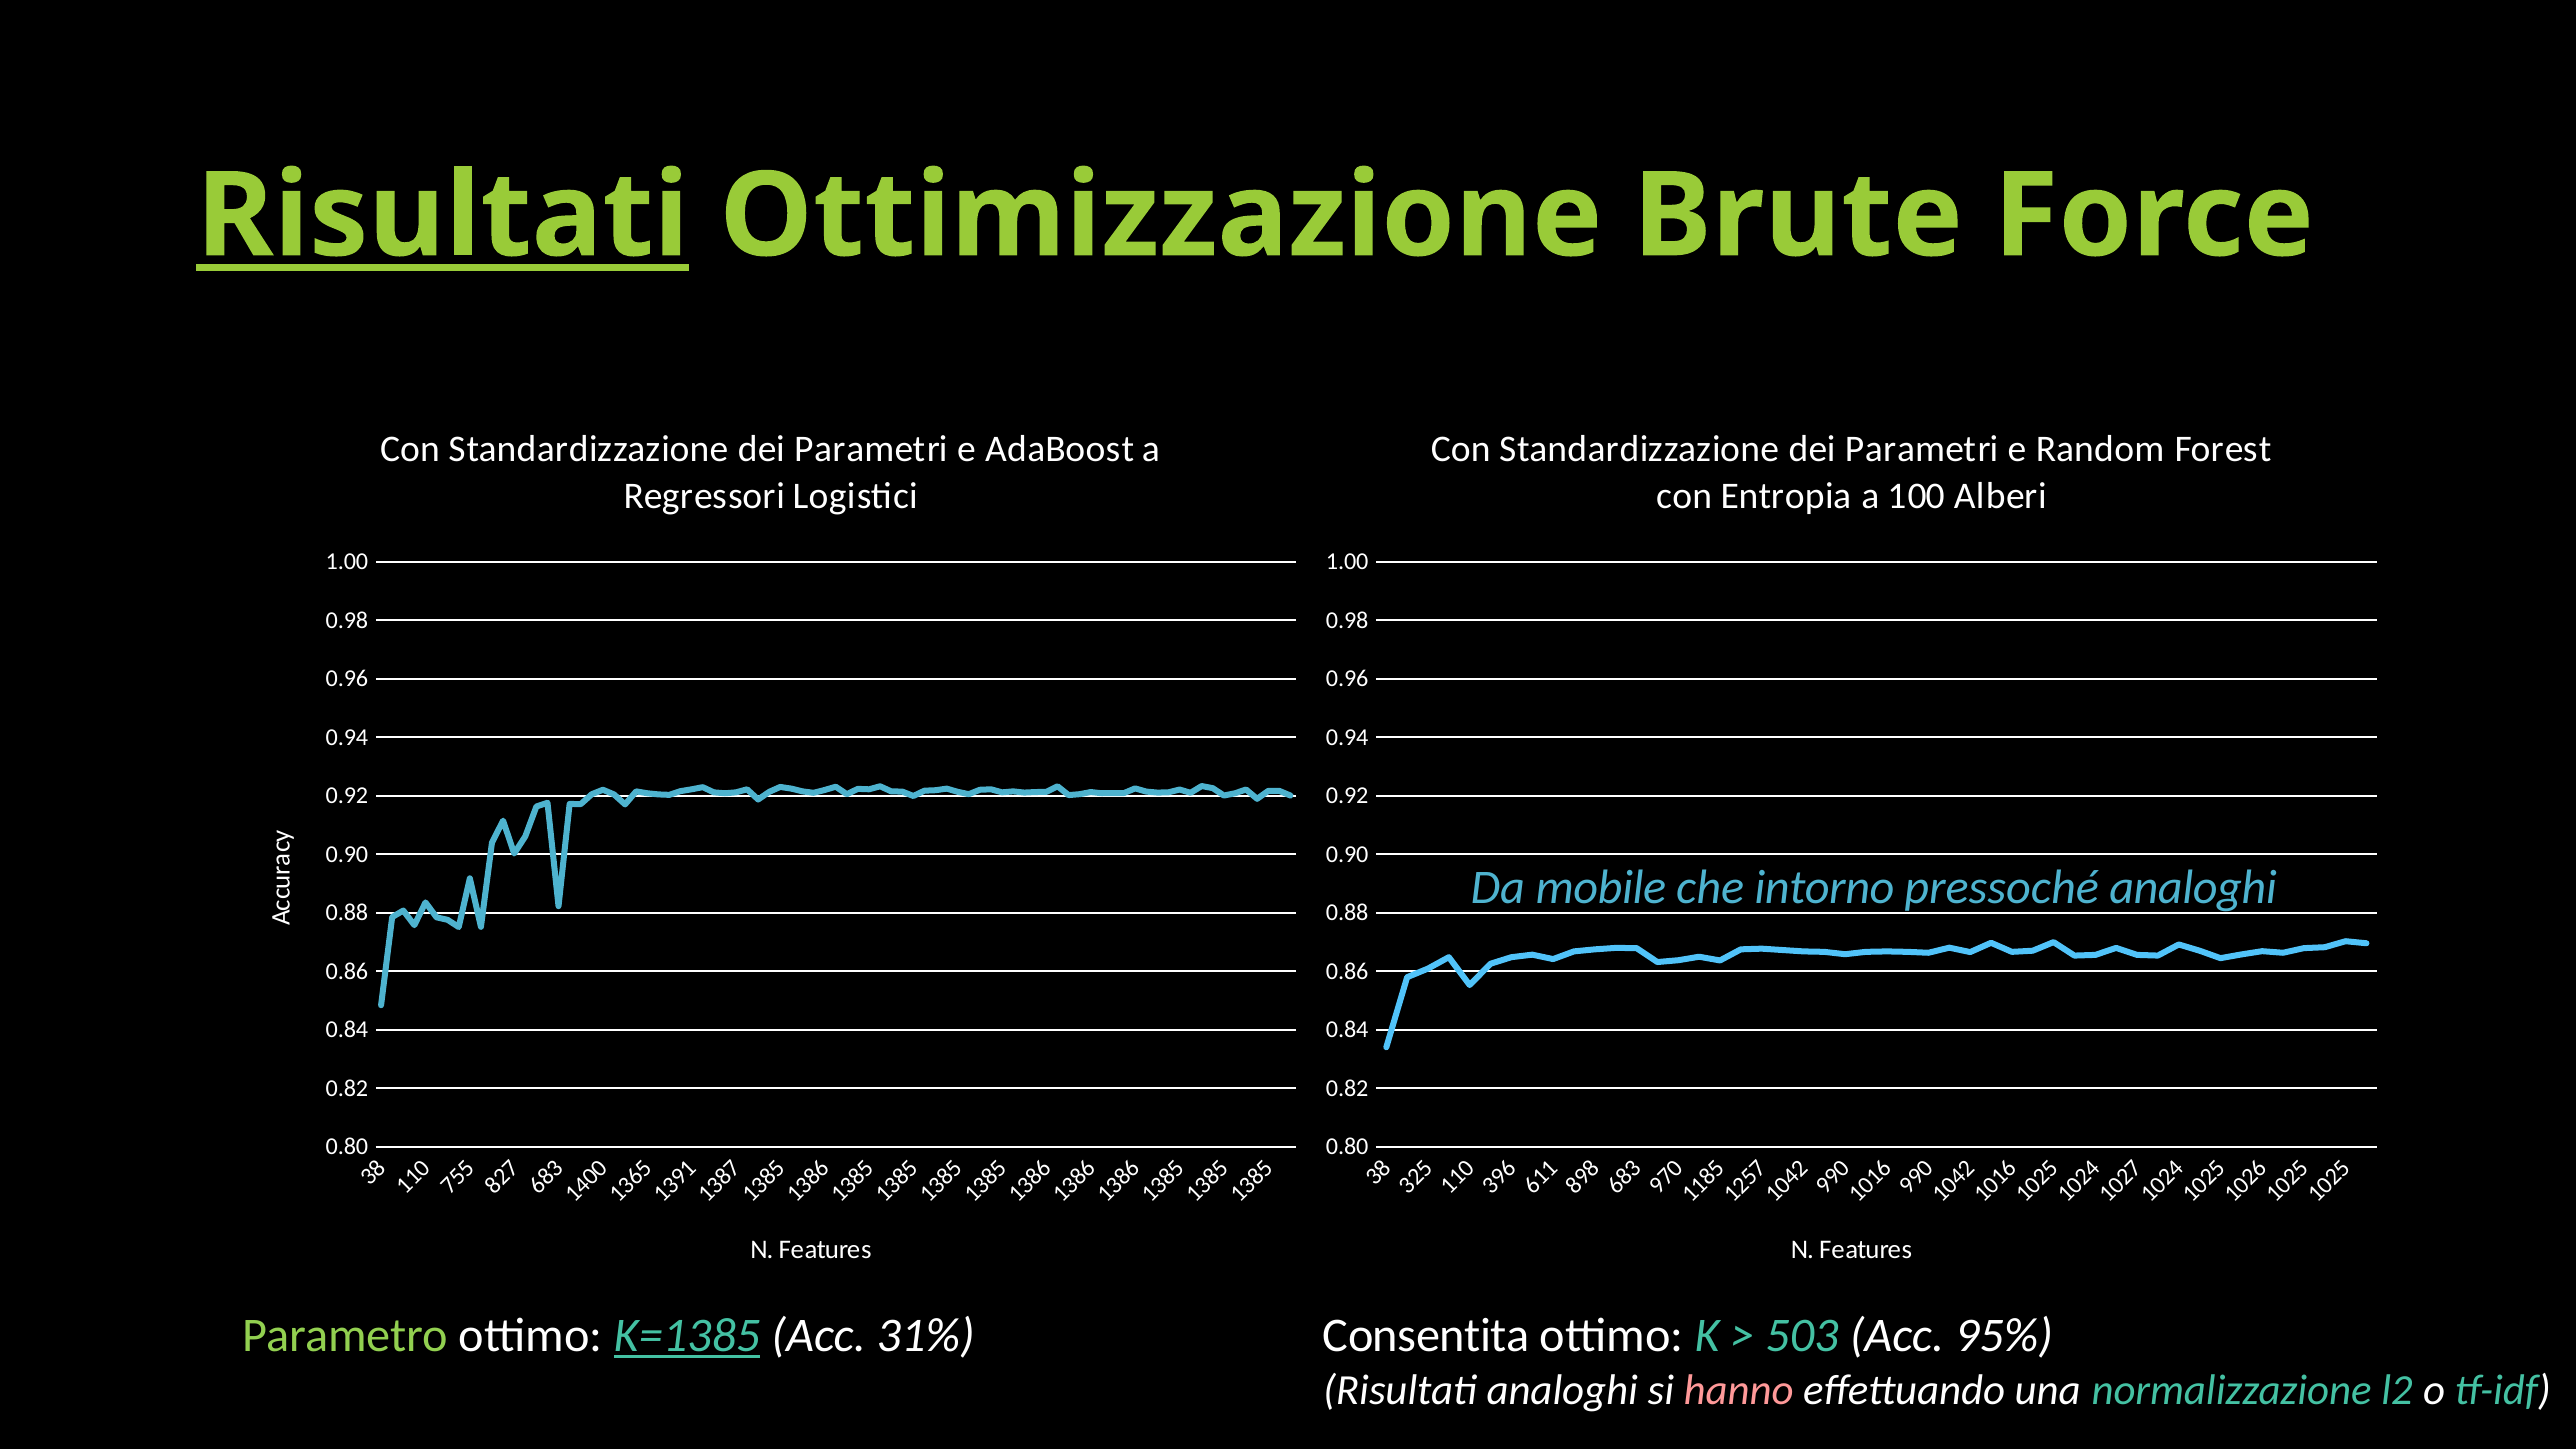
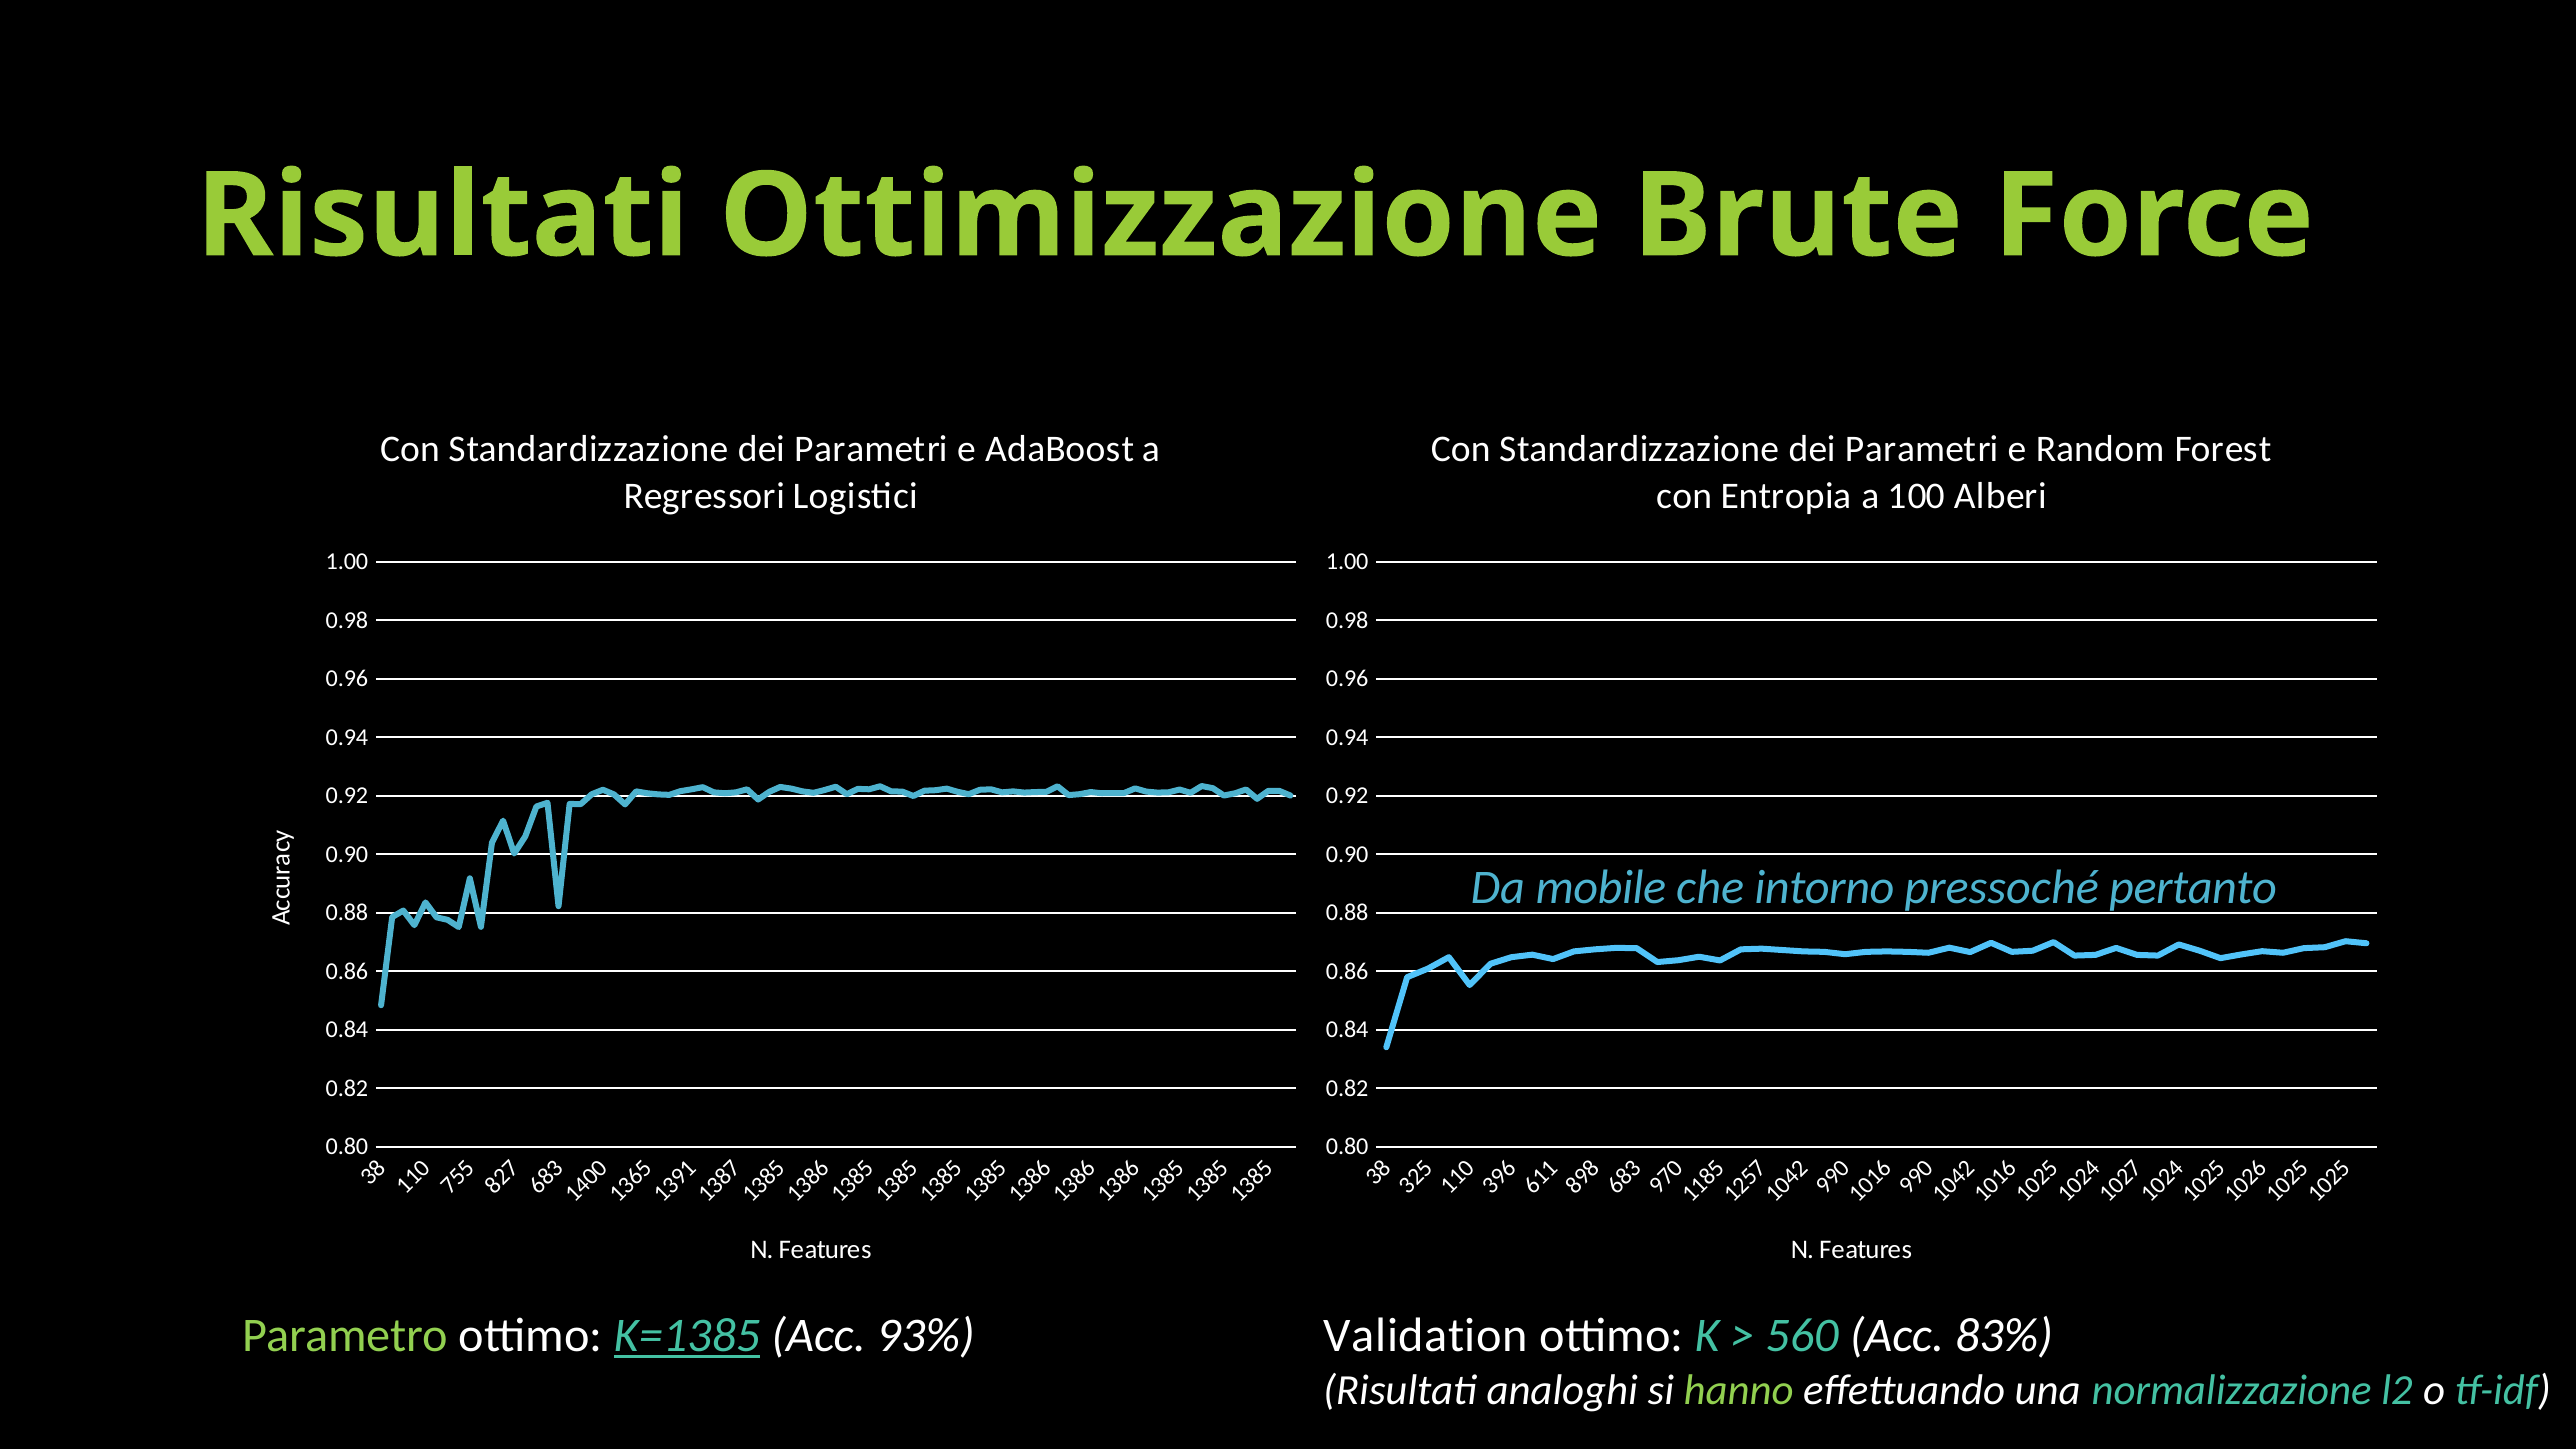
Risultati at (443, 216) underline: present -> none
pressoché analoghi: analoghi -> pertanto
31%: 31% -> 93%
Consentita: Consentita -> Validation
503: 503 -> 560
95%: 95% -> 83%
hanno colour: pink -> light green
